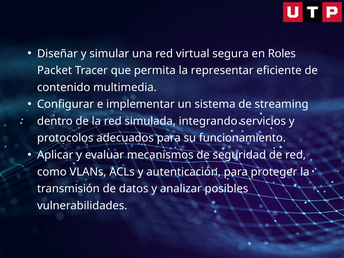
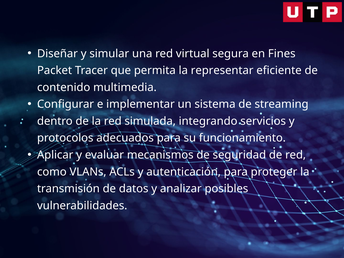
Roles: Roles -> Fines
